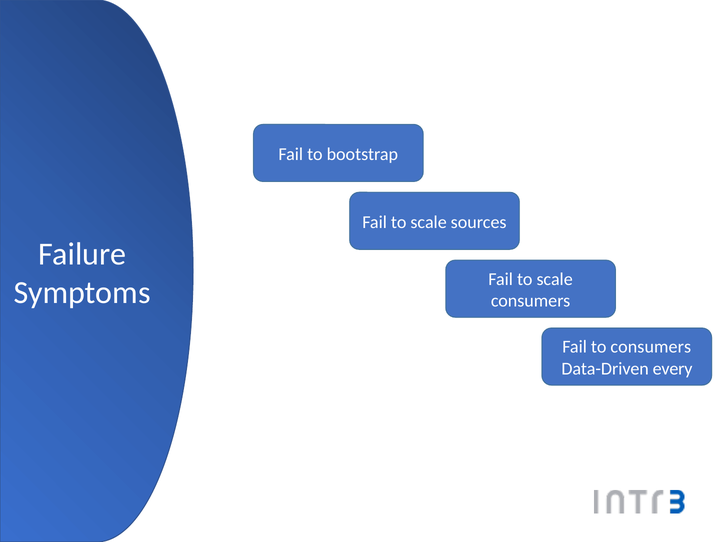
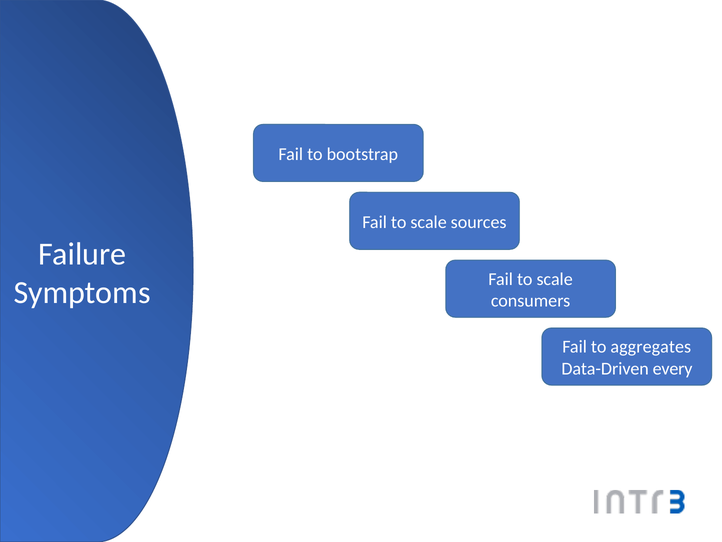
to consumers: consumers -> aggregates
